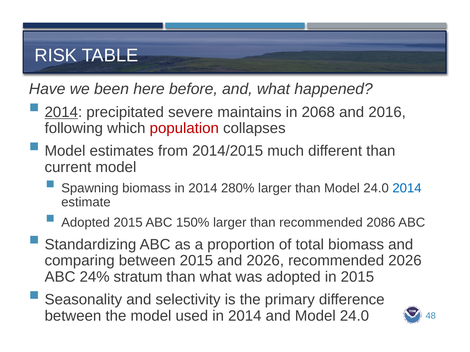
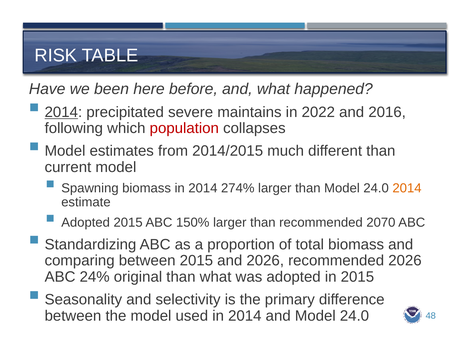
2068: 2068 -> 2022
280%: 280% -> 274%
2014 at (407, 188) colour: blue -> orange
2086: 2086 -> 2070
stratum: stratum -> original
